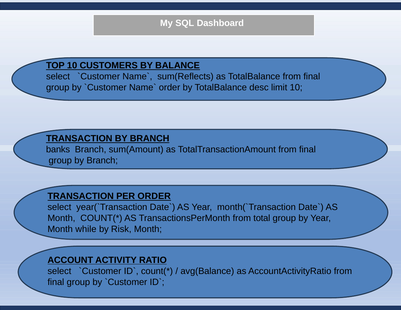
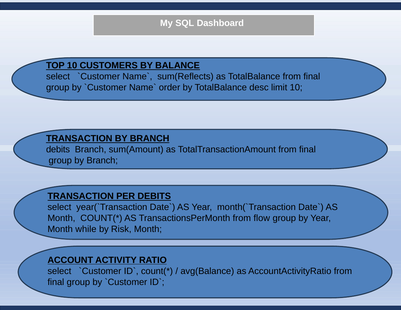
banks at (58, 149): banks -> debits
PER ORDER: ORDER -> DEBITS
total: total -> flow
